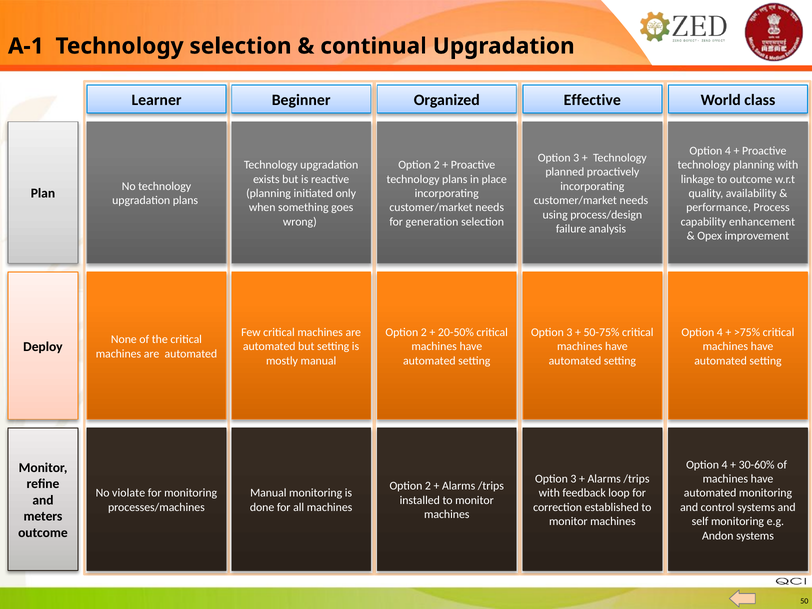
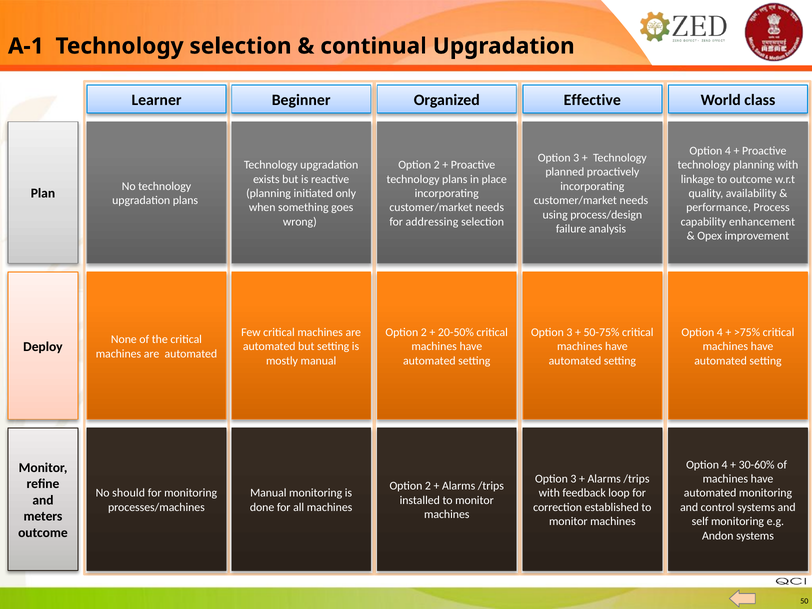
generation: generation -> addressing
violate: violate -> should
